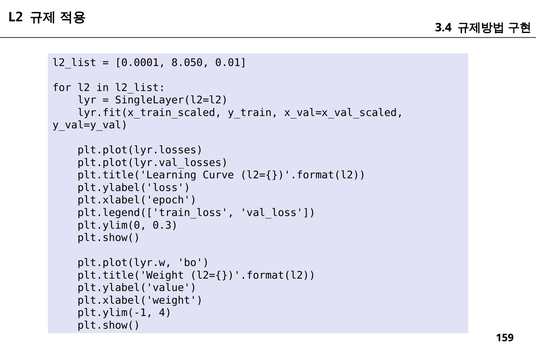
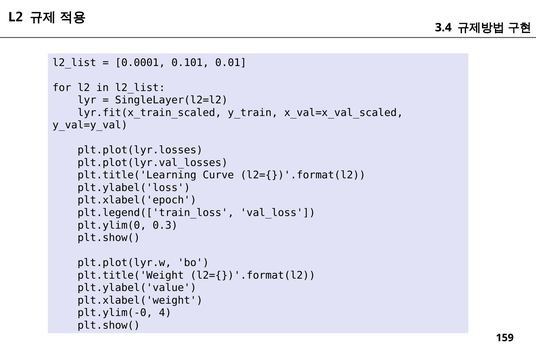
8.050: 8.050 -> 0.101
plt.ylim(-1: plt.ylim(-1 -> plt.ylim(-0
